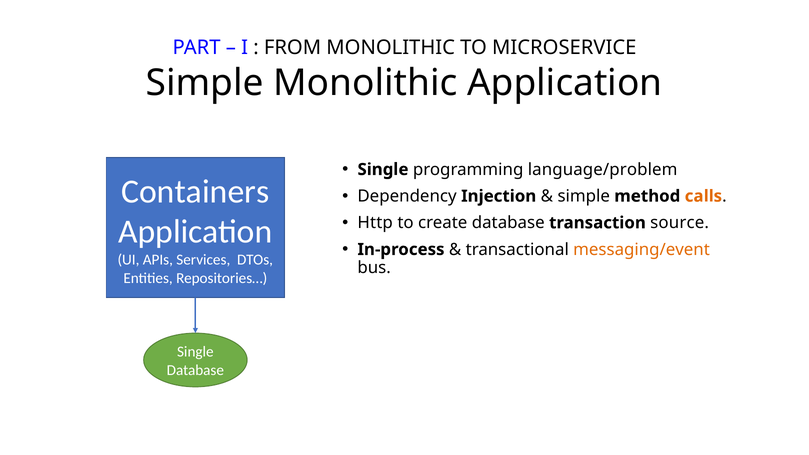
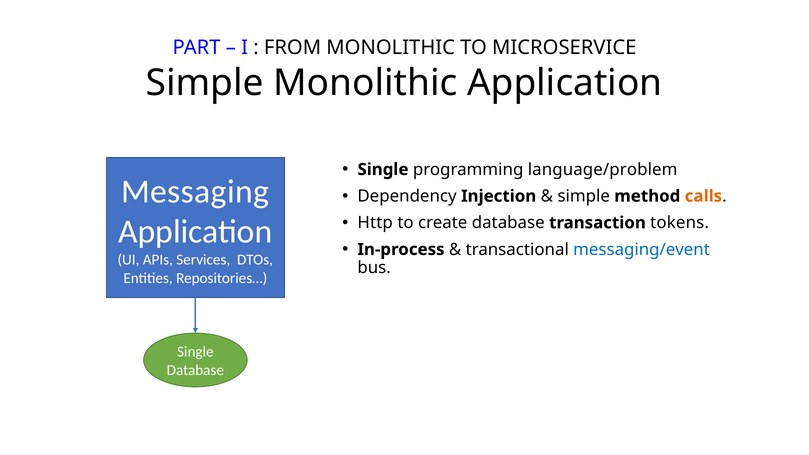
Containers: Containers -> Messaging
source: source -> tokens
messaging/event colour: orange -> blue
